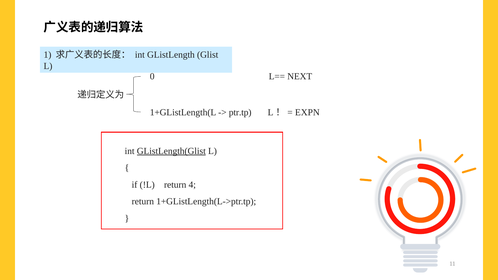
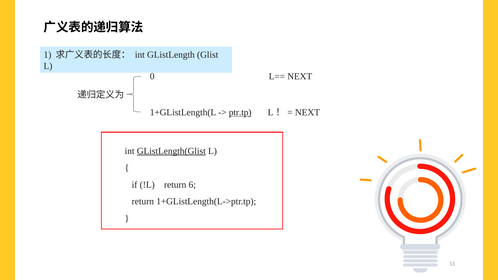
ptr.tp underline: none -> present
EXPN at (307, 113): EXPN -> NEXT
4: 4 -> 6
